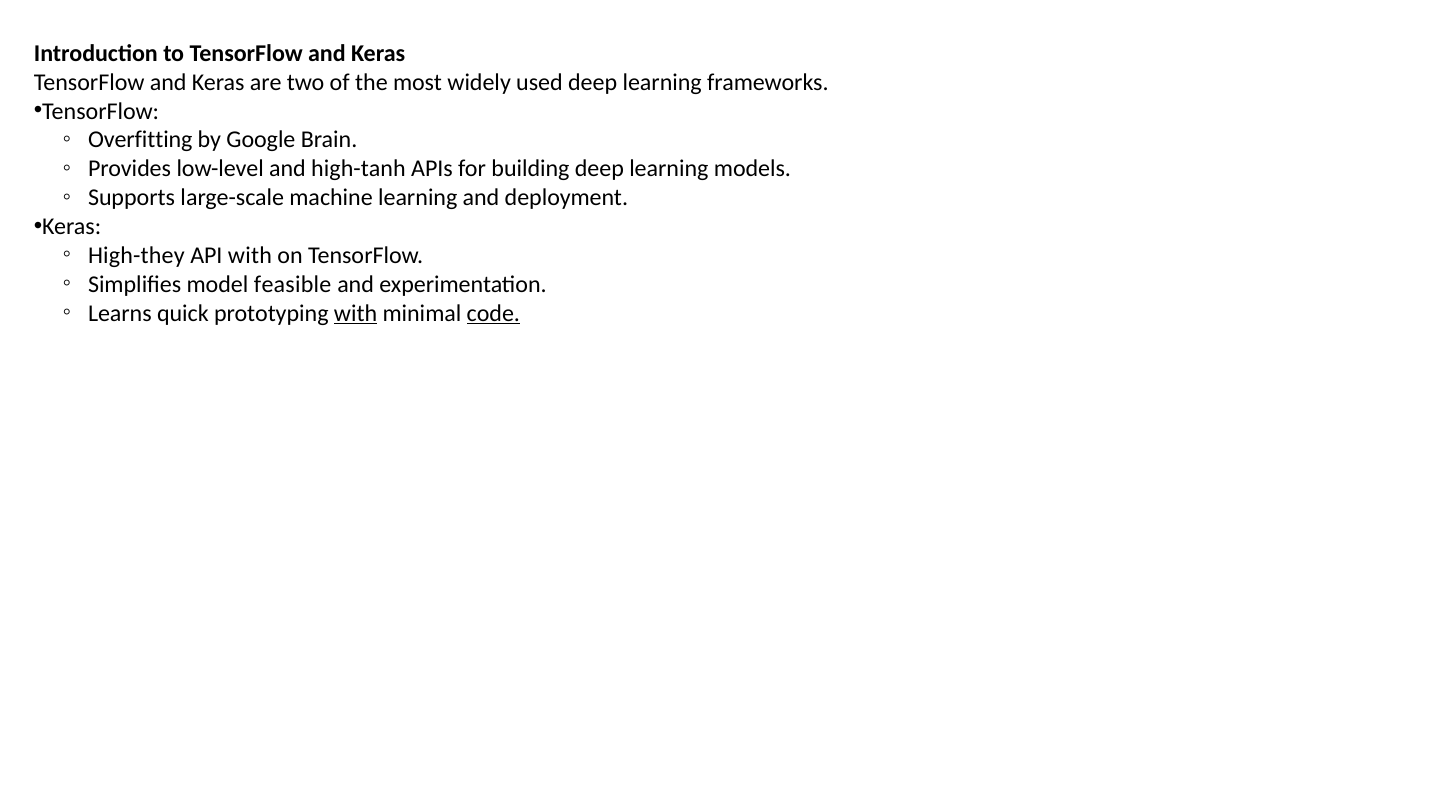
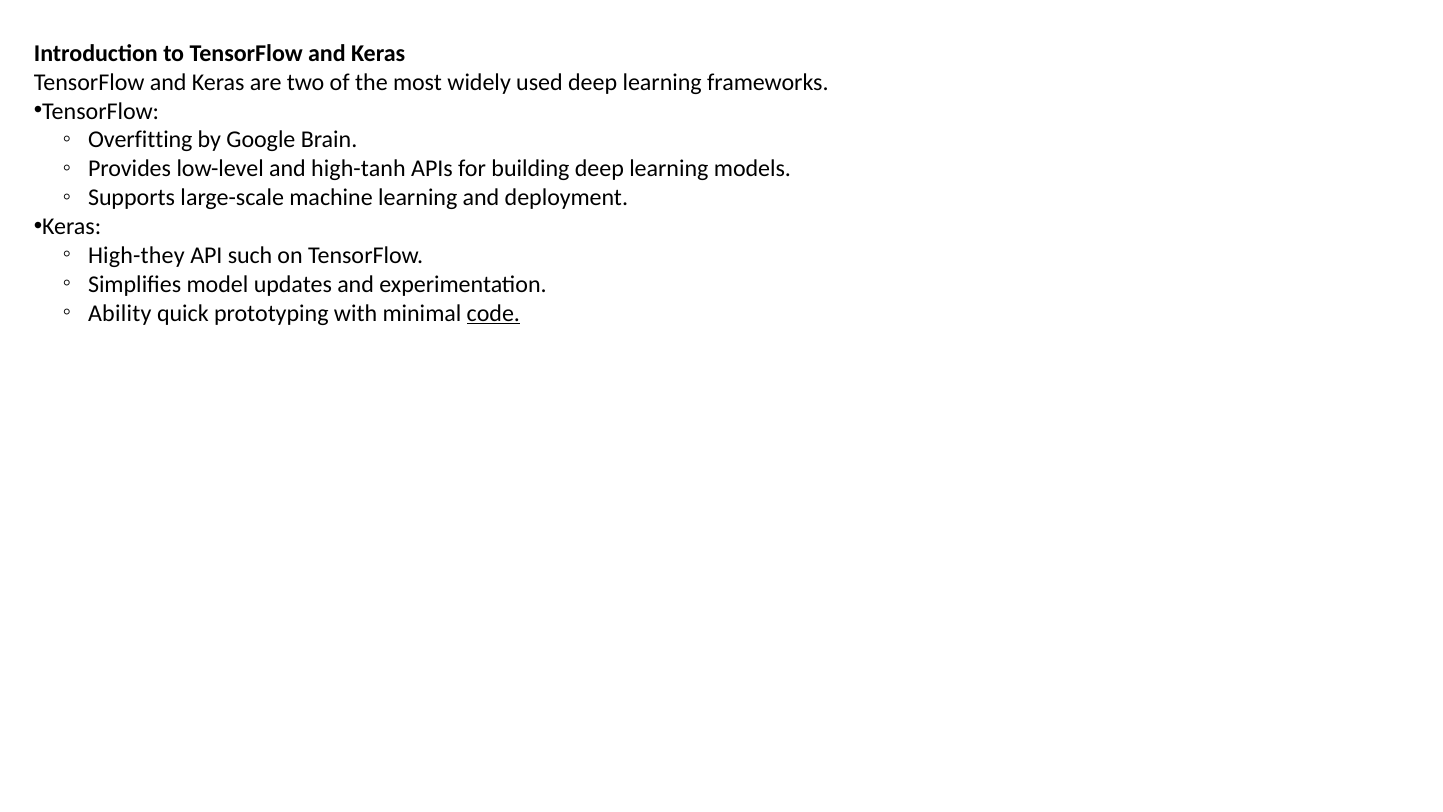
API with: with -> such
feasible: feasible -> updates
Learns: Learns -> Ability
with at (356, 313) underline: present -> none
